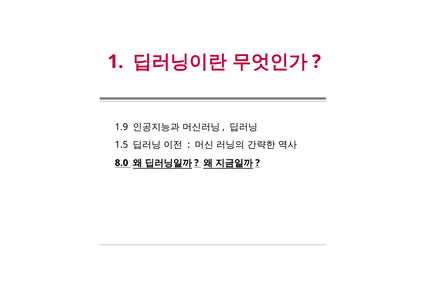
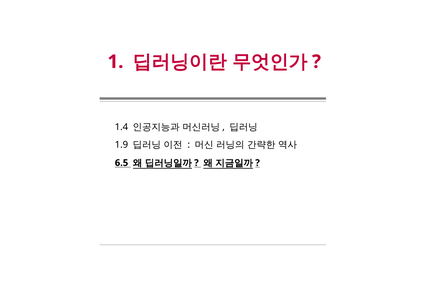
1.9: 1.9 -> 1.4
1.5: 1.5 -> 1.9
8.0: 8.0 -> 6.5
